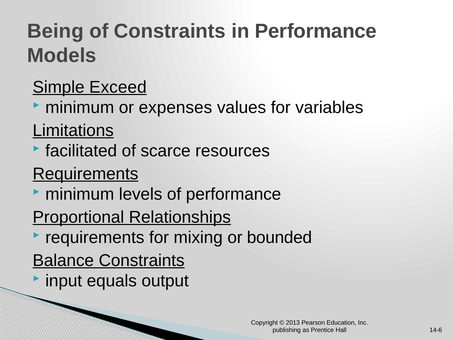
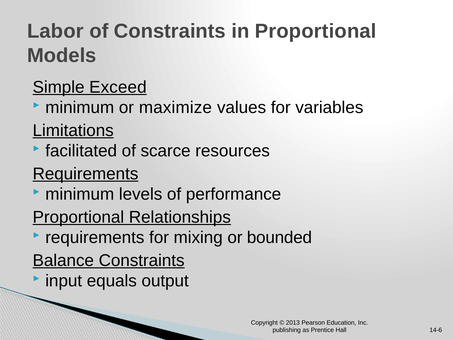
Being: Being -> Labor
in Performance: Performance -> Proportional
expenses: expenses -> maximize
